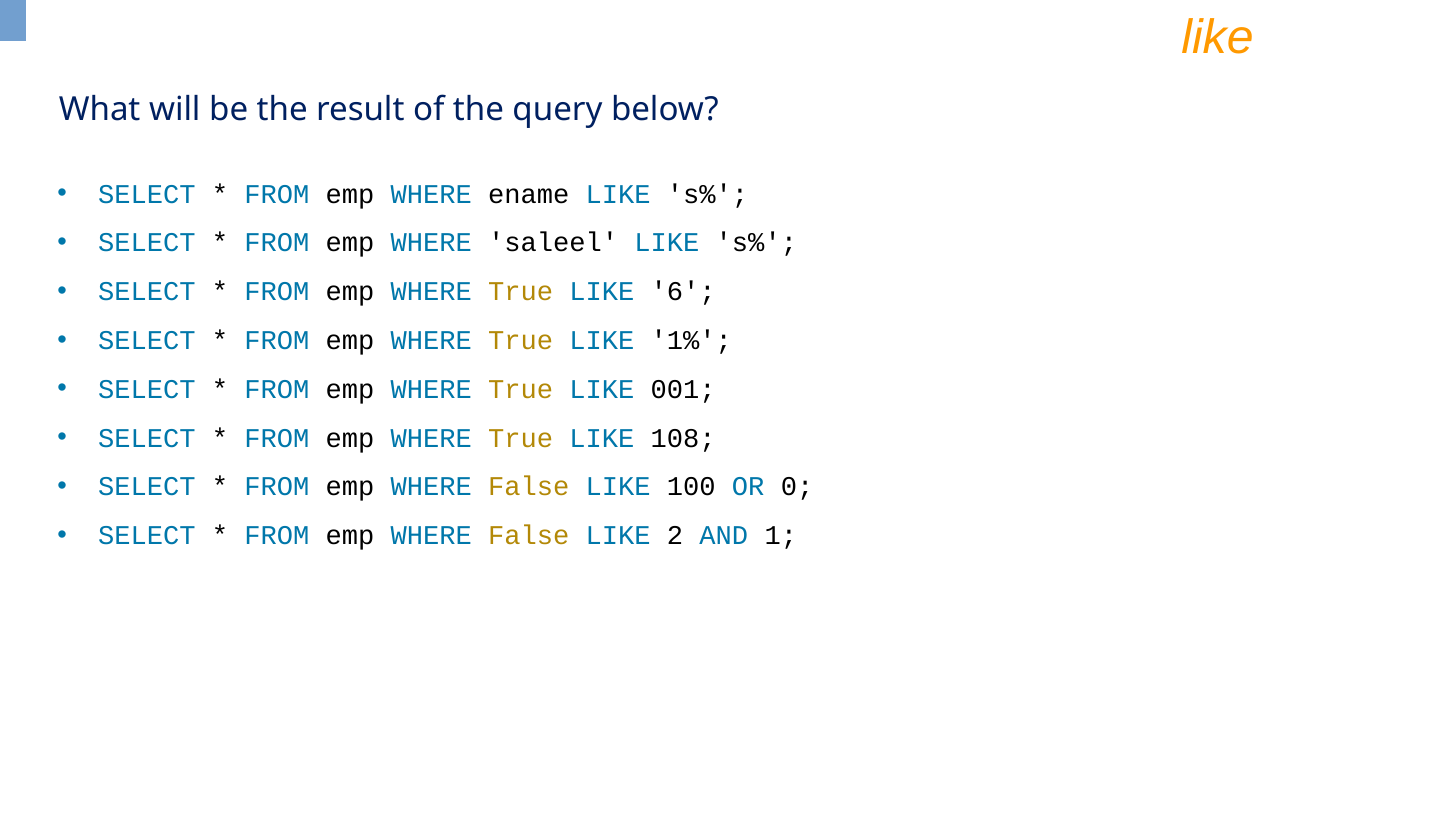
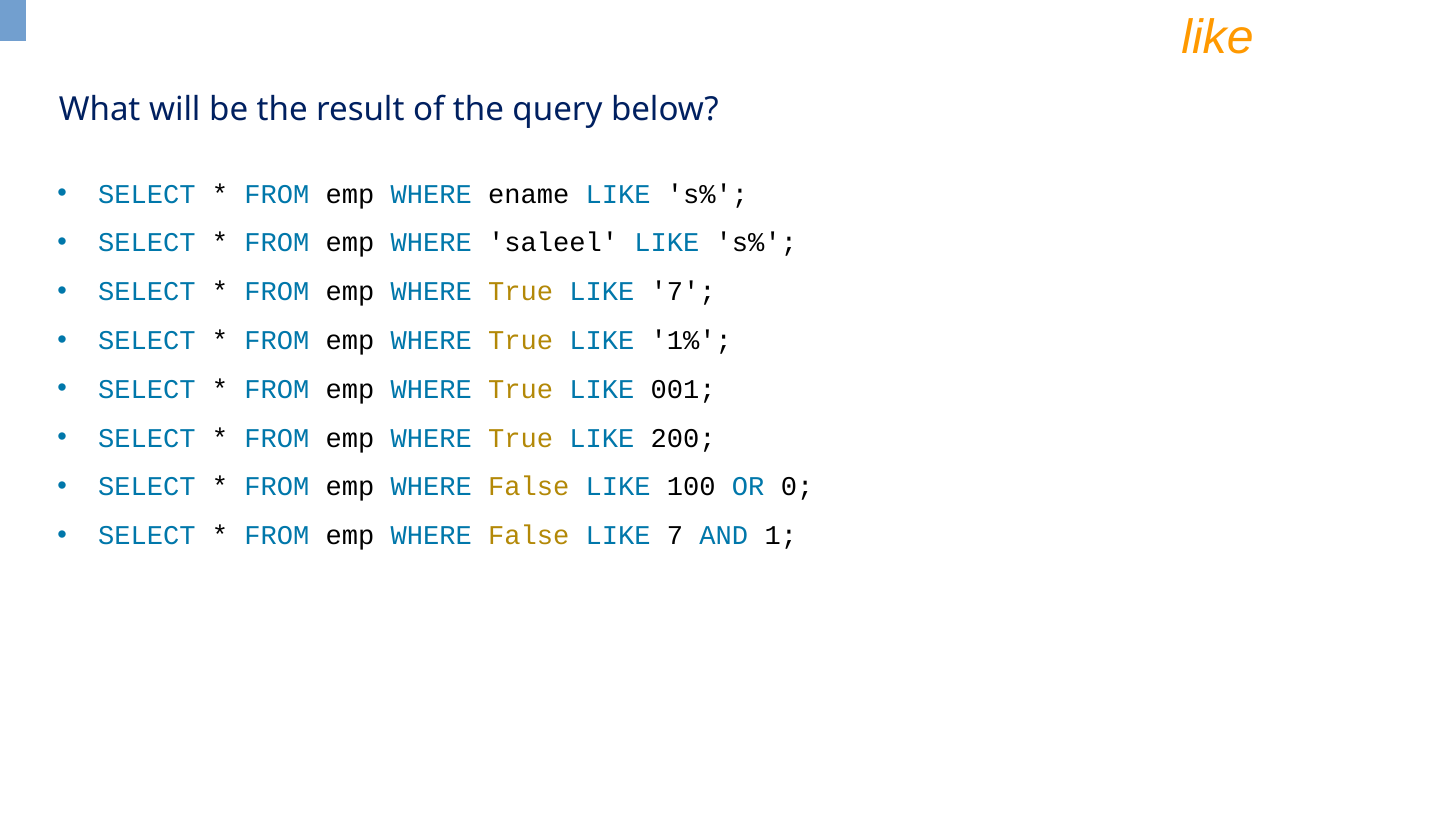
True LIKE 6: 6 -> 7
108: 108 -> 200
False LIKE 2: 2 -> 7
